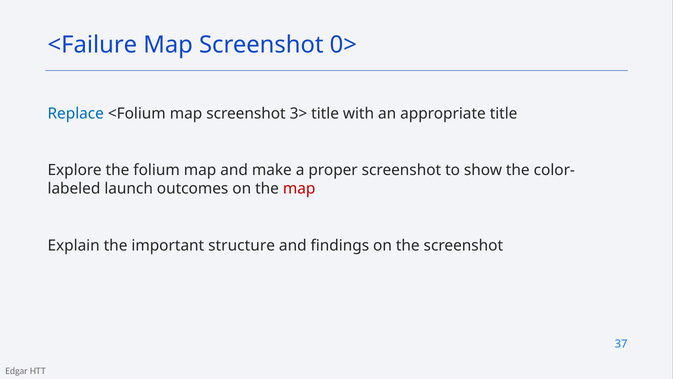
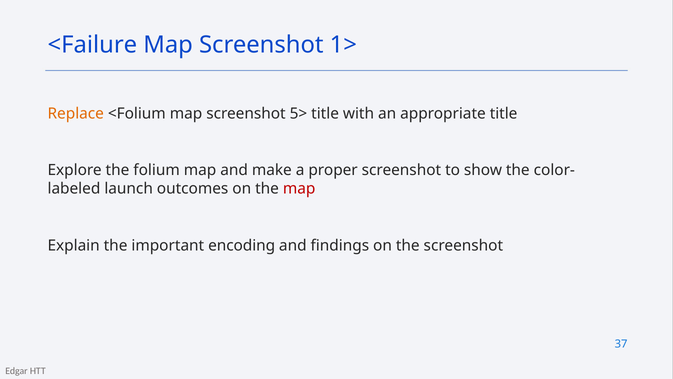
0>: 0> -> 1>
Replace colour: blue -> orange
3>: 3> -> 5>
structure: structure -> encoding
